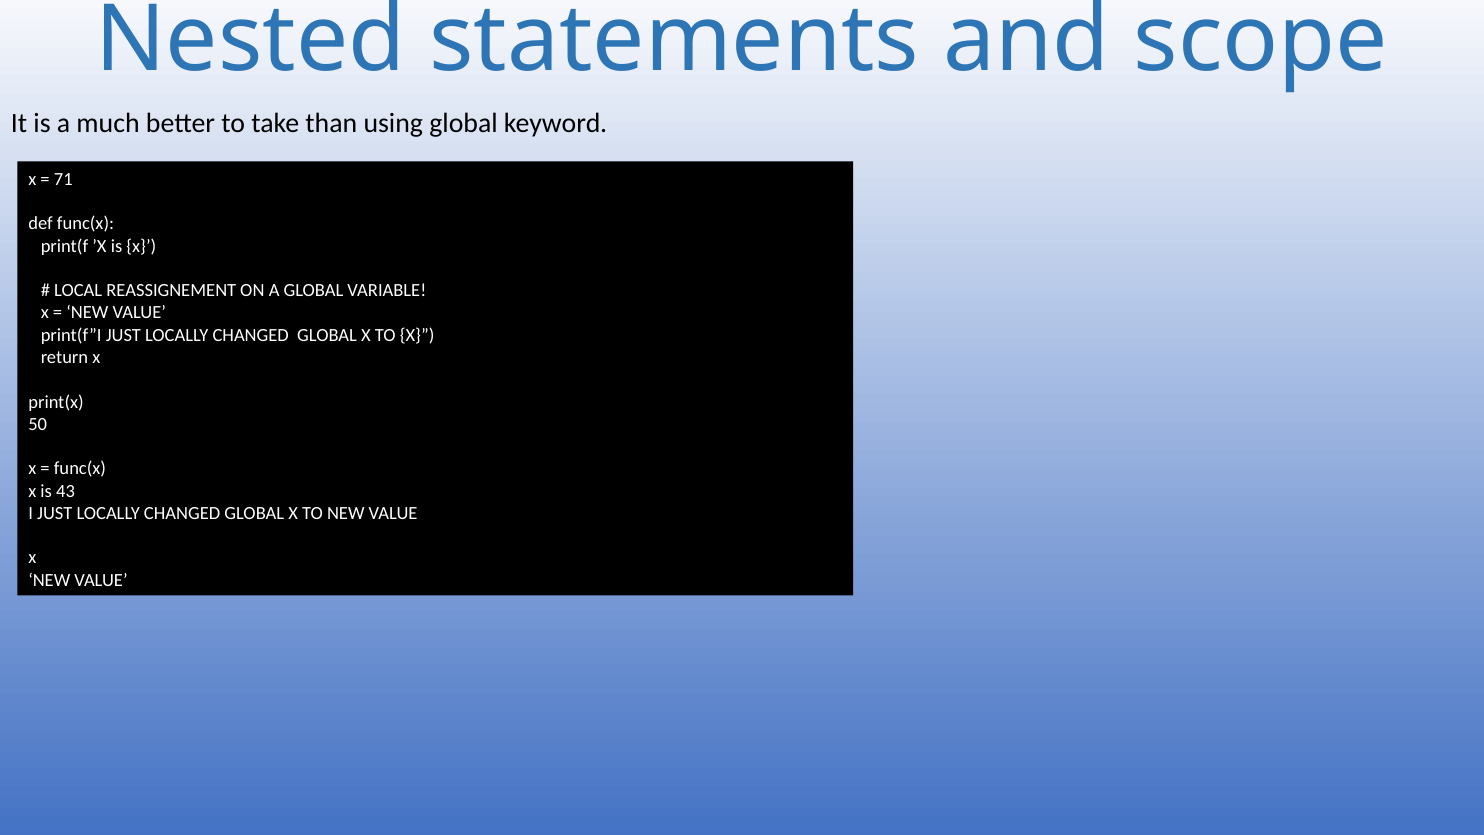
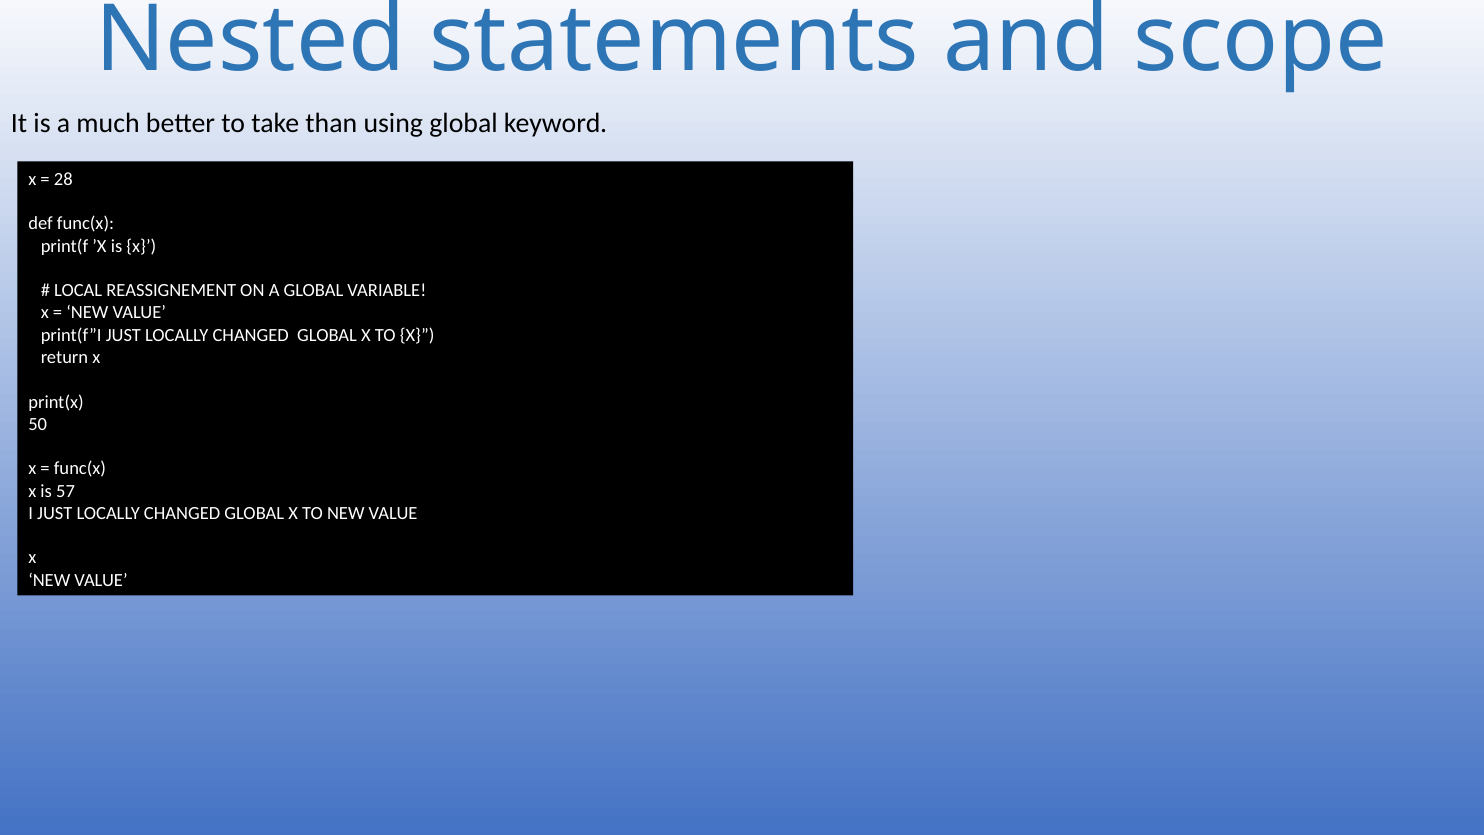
71: 71 -> 28
43: 43 -> 57
